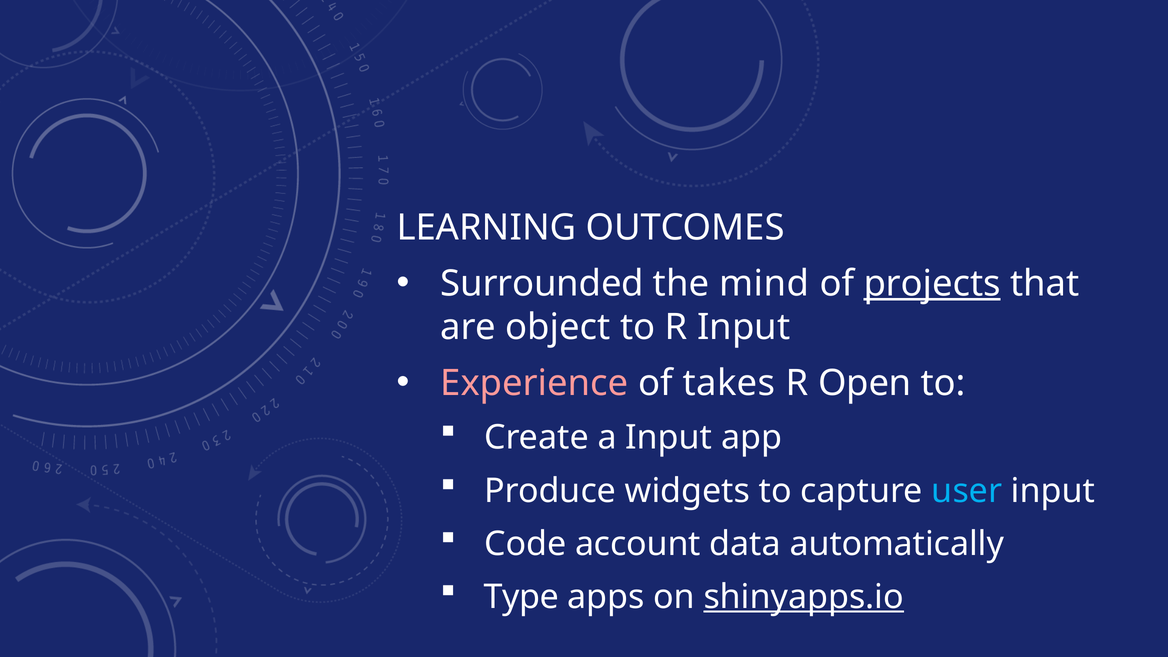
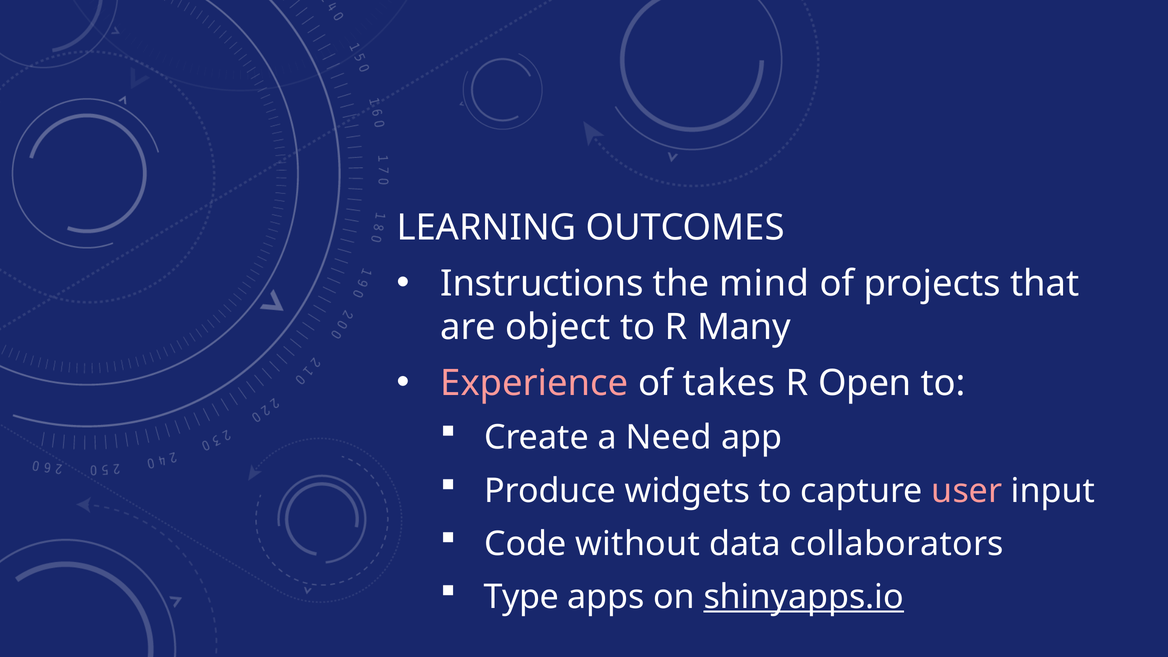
Surrounded: Surrounded -> Instructions
projects underline: present -> none
R Input: Input -> Many
a Input: Input -> Need
user colour: light blue -> pink
account: account -> without
automatically: automatically -> collaborators
